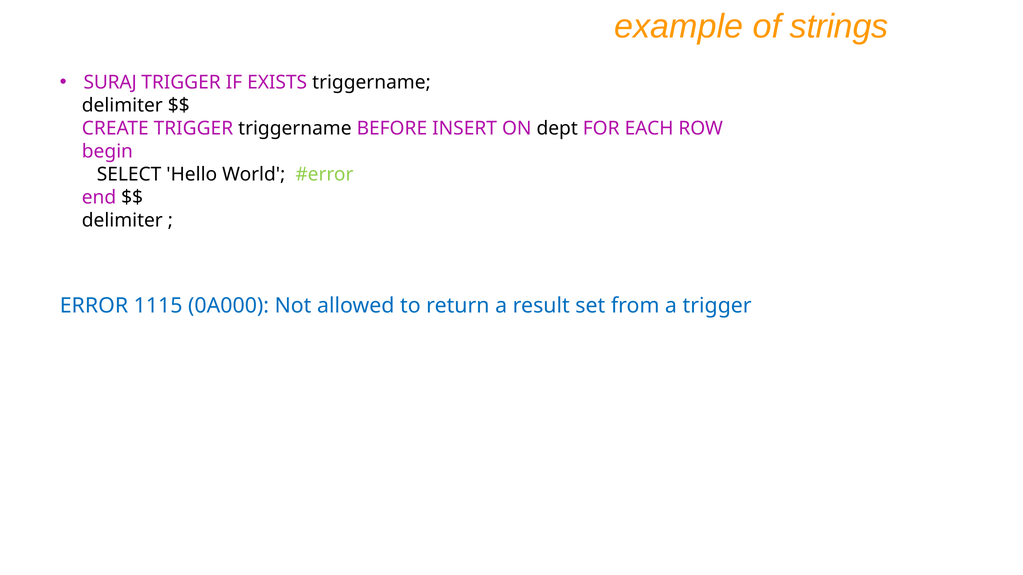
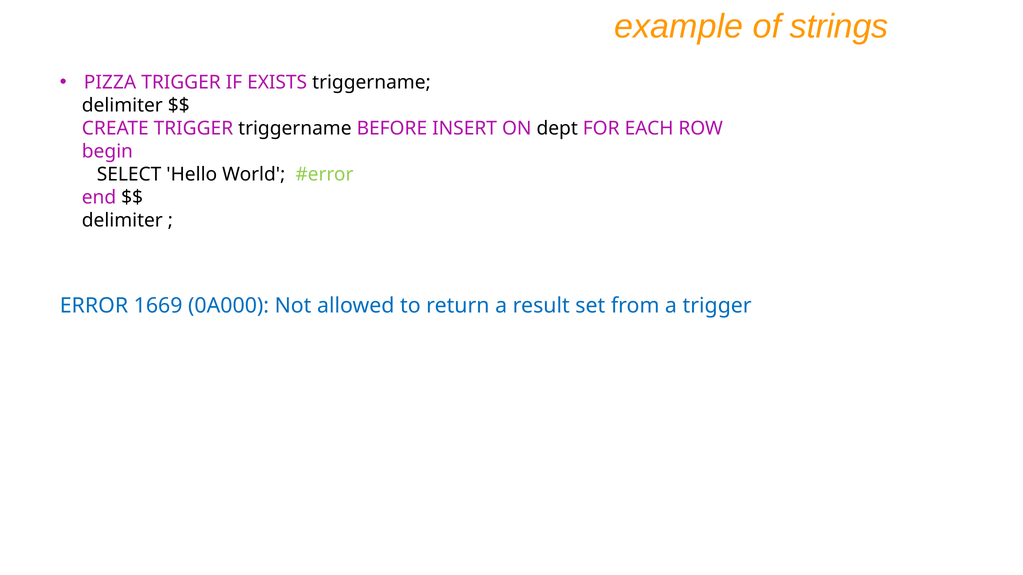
SURAJ: SURAJ -> PIZZA
1115: 1115 -> 1669
